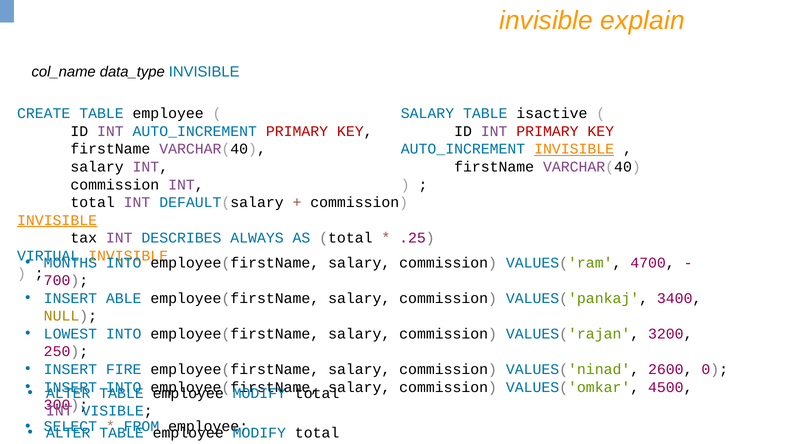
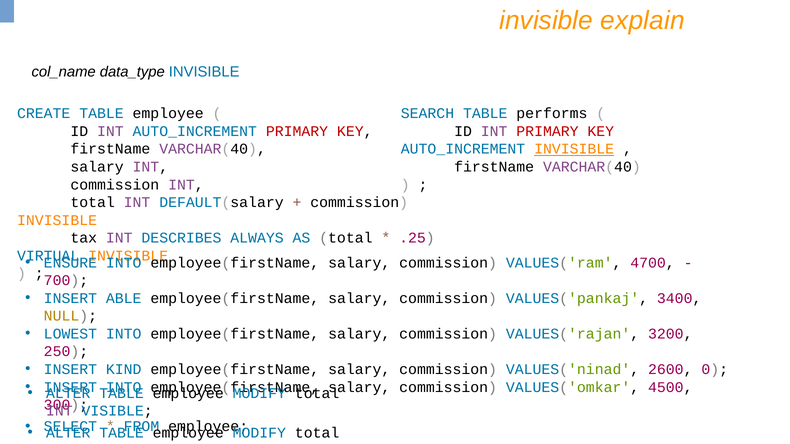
SALARY at (427, 114): SALARY -> SEARCH
isactive: isactive -> performs
INVISIBLE at (57, 220) underline: present -> none
MONTHS: MONTHS -> ENSURE
FIRE: FIRE -> KIND
